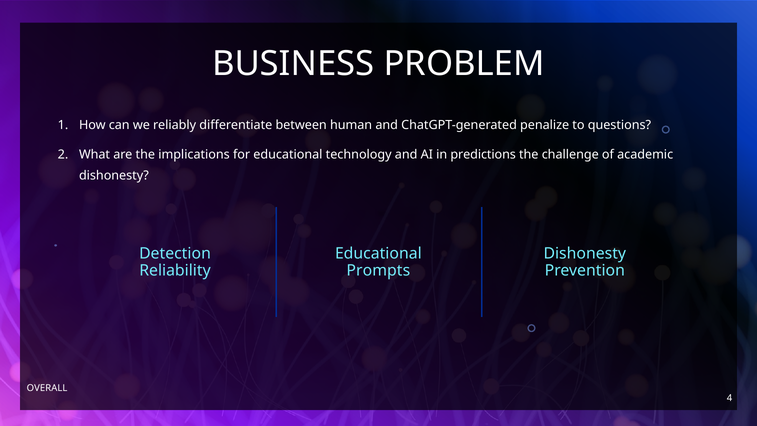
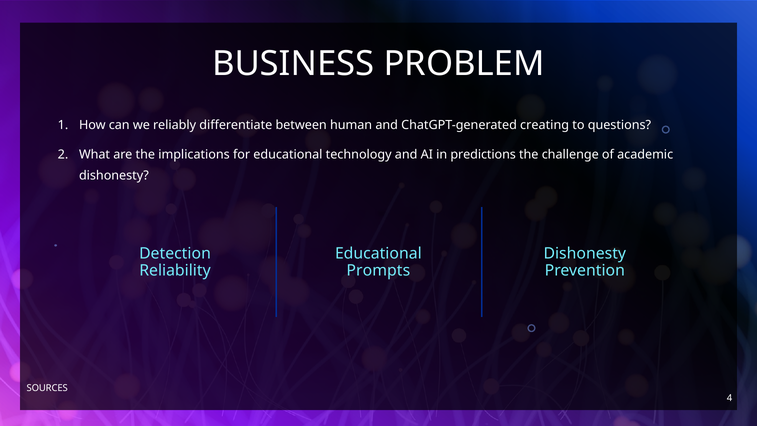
penalize: penalize -> creating
OVERALL: OVERALL -> SOURCES
